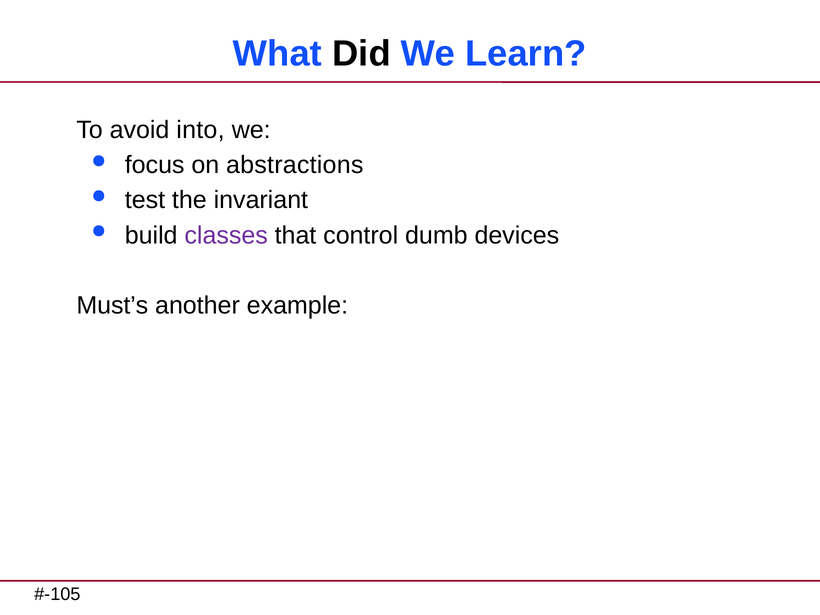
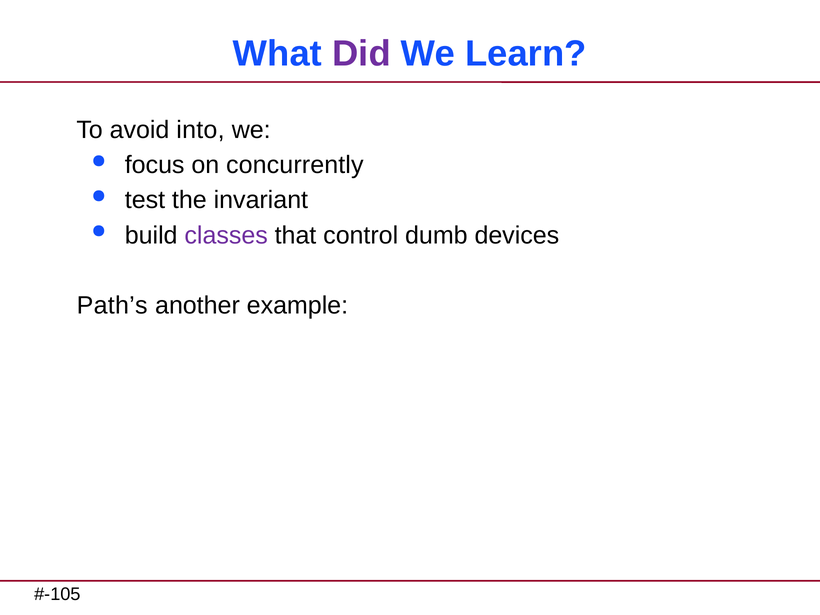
Did colour: black -> purple
abstractions: abstractions -> concurrently
Must’s: Must’s -> Path’s
